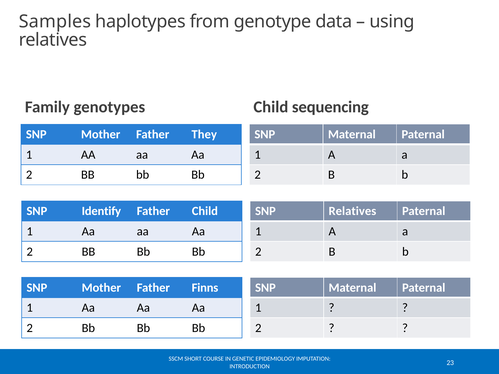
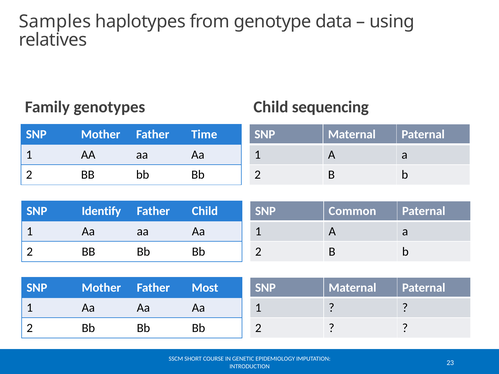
They: They -> Time
SNP Relatives: Relatives -> Common
Finns: Finns -> Most
